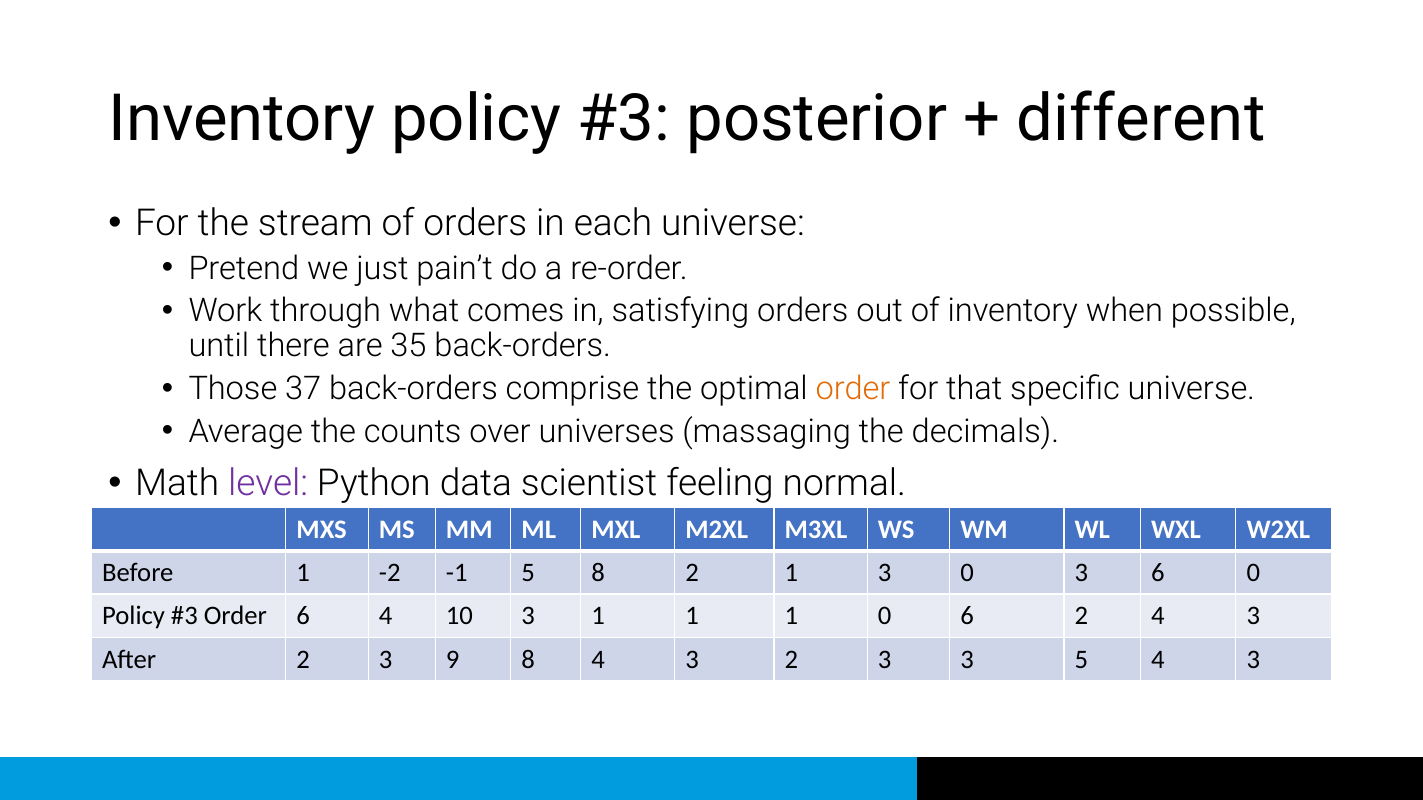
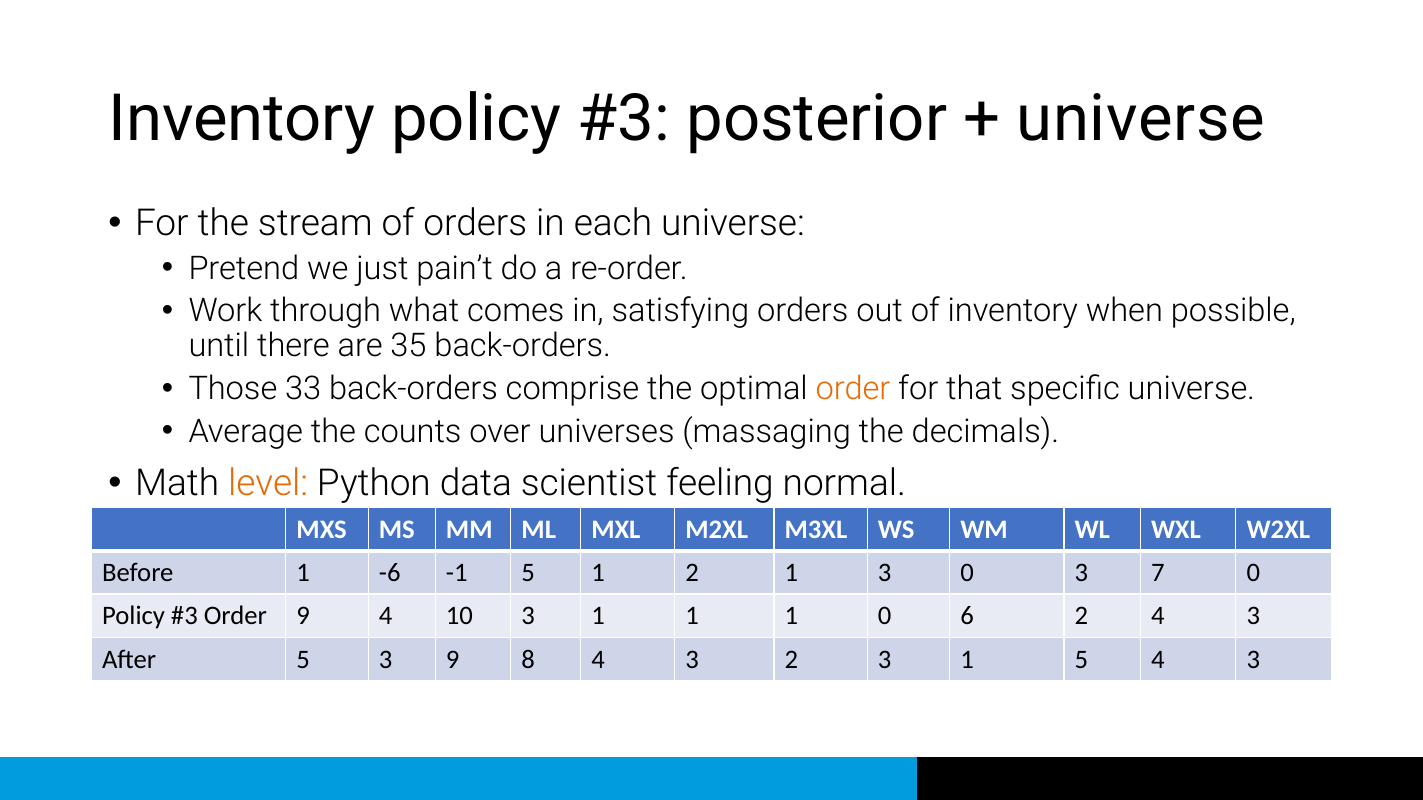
different at (1141, 120): different -> universe
37: 37 -> 33
level colour: purple -> orange
-2: -2 -> -6
5 8: 8 -> 1
3 6: 6 -> 7
Order 6: 6 -> 9
After 2: 2 -> 5
2 3 3: 3 -> 1
